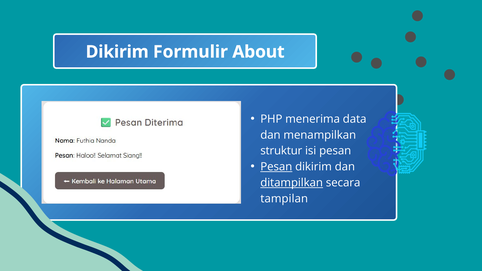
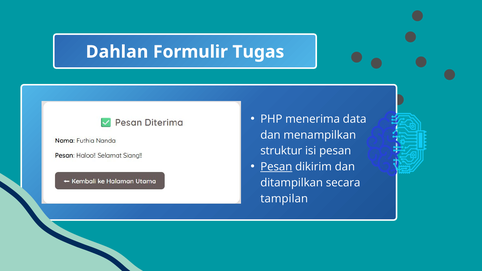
Dikirim at (117, 52): Dikirim -> Dahlan
About: About -> Tugas
ditampilkan underline: present -> none
